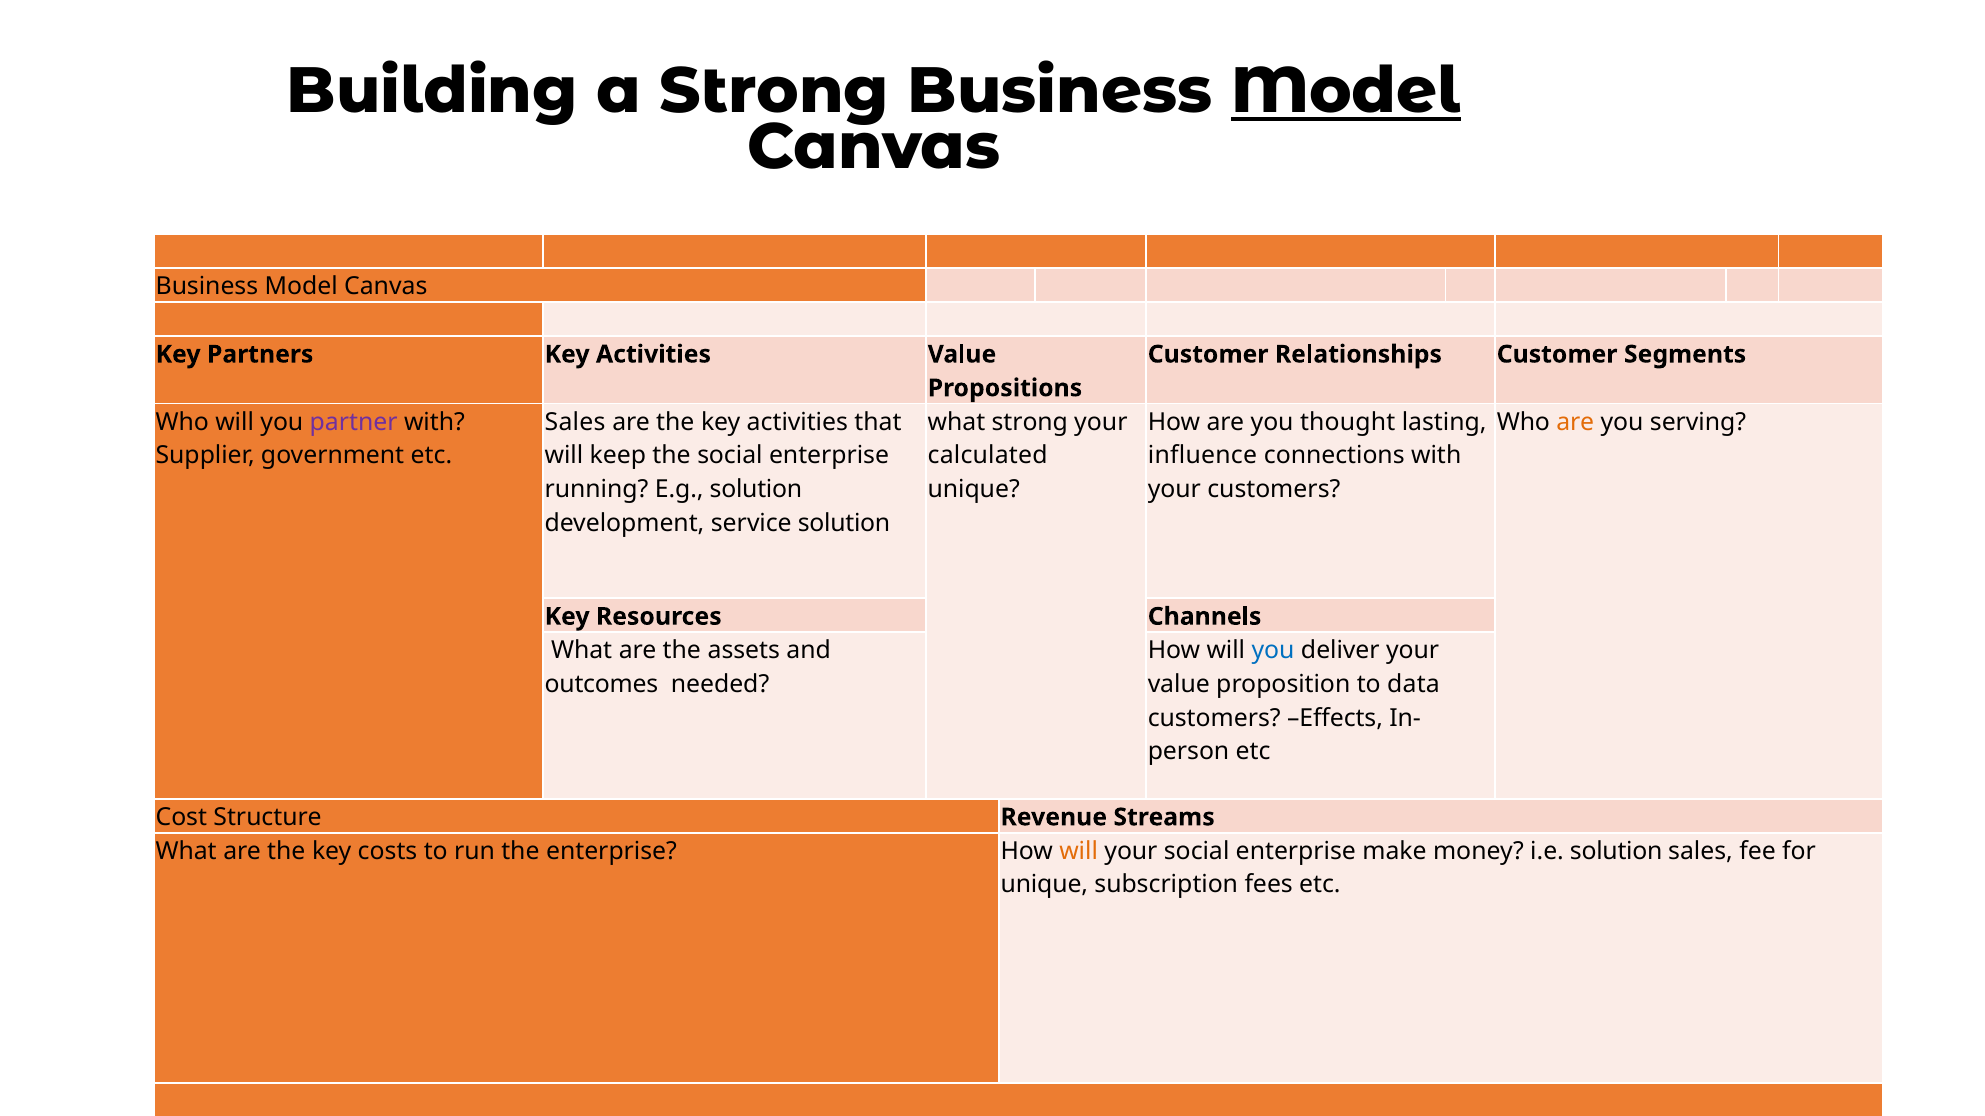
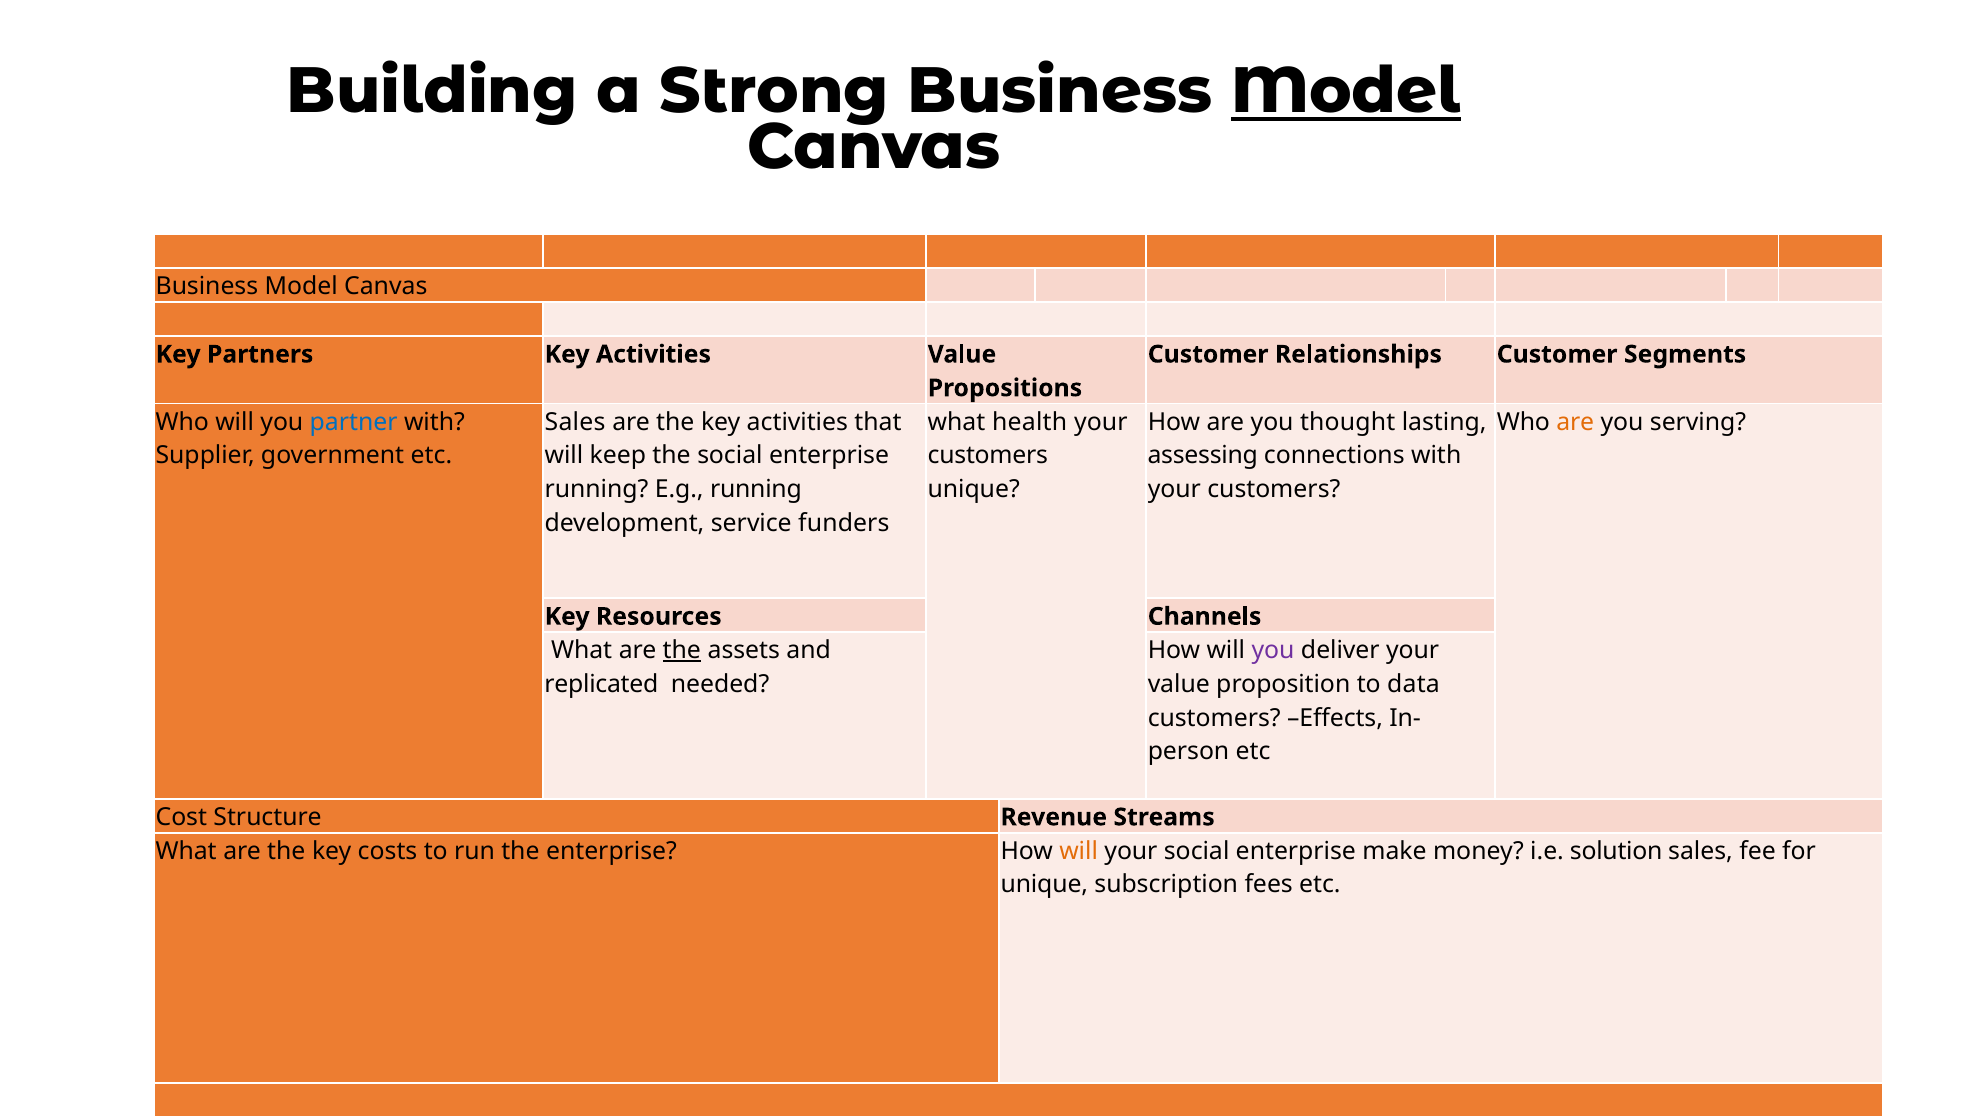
partner colour: purple -> blue
what strong: strong -> health
calculated at (988, 456): calculated -> customers
influence: influence -> assessing
E.g solution: solution -> running
service solution: solution -> funders
the at (682, 651) underline: none -> present
you at (1273, 651) colour: blue -> purple
outcomes: outcomes -> replicated
